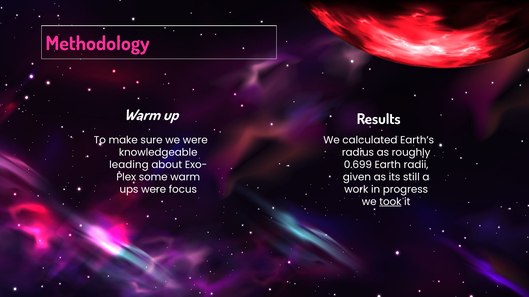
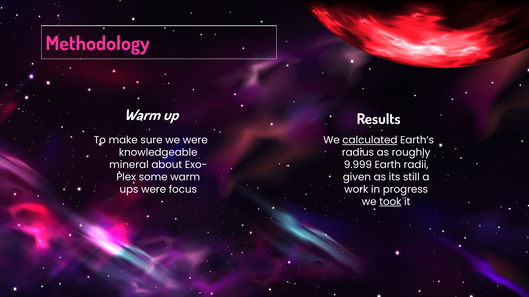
calculated underline: none -> present
leading: leading -> mineral
0.699: 0.699 -> 9.999
